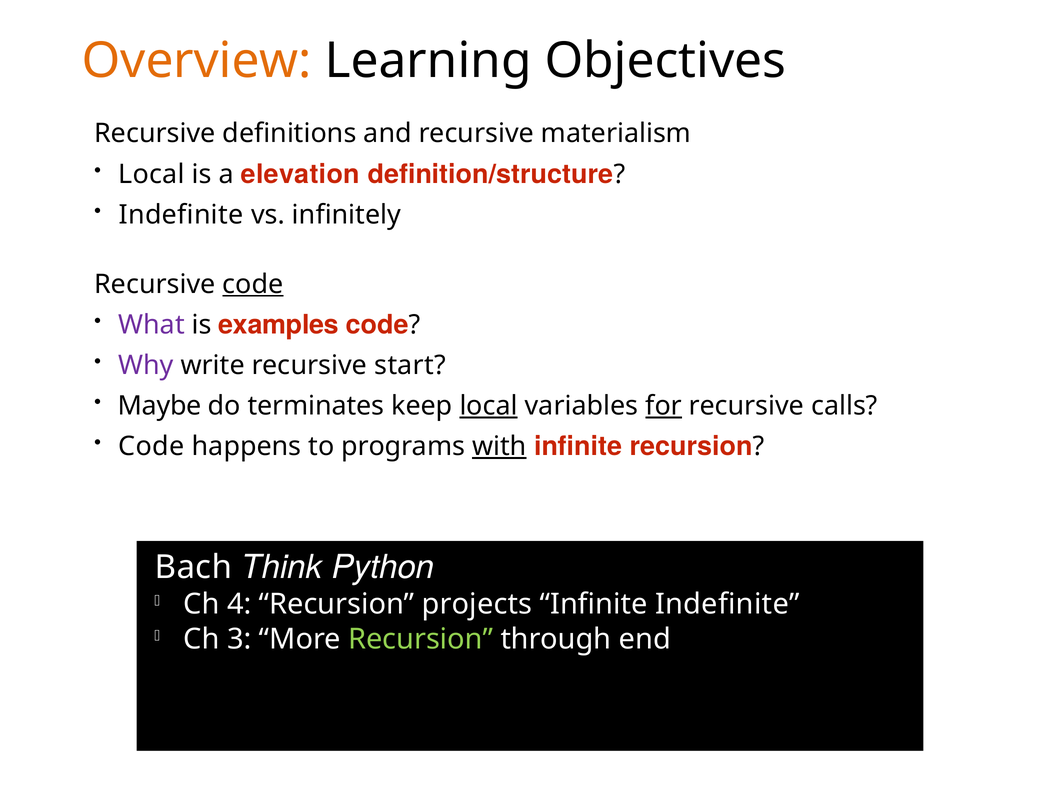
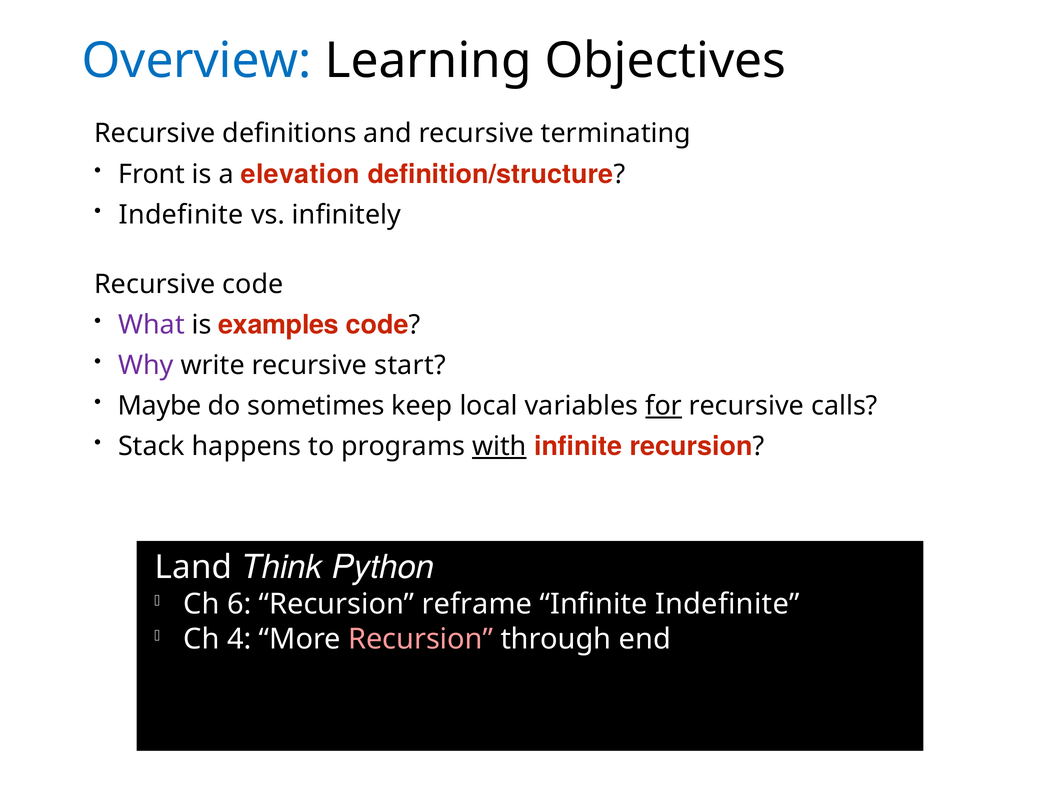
Overview colour: orange -> blue
materialism: materialism -> terminating
Local at (151, 174): Local -> Front
code at (253, 284) underline: present -> none
terminates: terminates -> sometimes
local at (489, 406) underline: present -> none
Code at (151, 446): Code -> Stack
Bach: Bach -> Land
4: 4 -> 6
projects: projects -> reframe
3: 3 -> 4
Recursion at (421, 639) colour: light green -> pink
